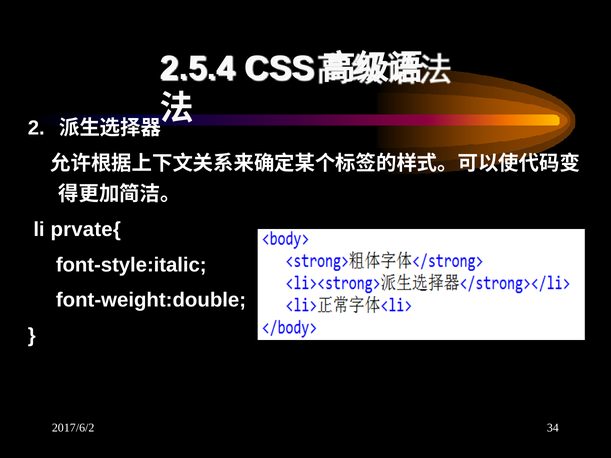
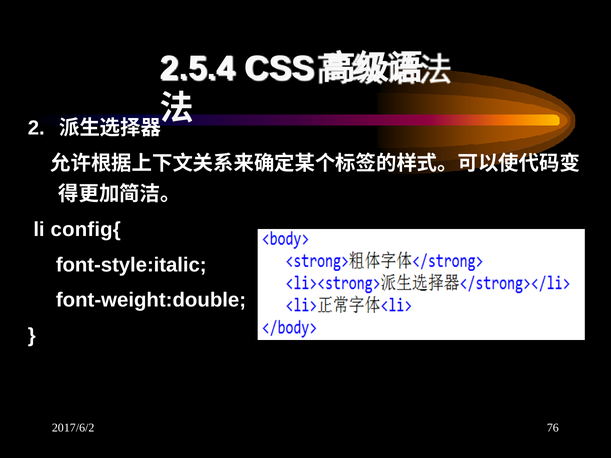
prvate{: prvate{ -> config{
34: 34 -> 76
